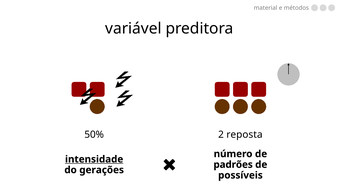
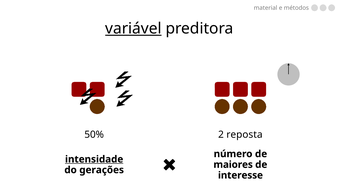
variável underline: none -> present
padrões: padrões -> maiores
possíveis: possíveis -> interesse
